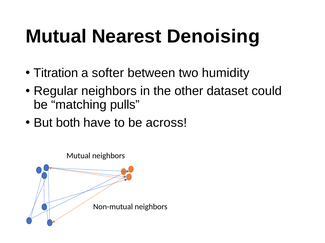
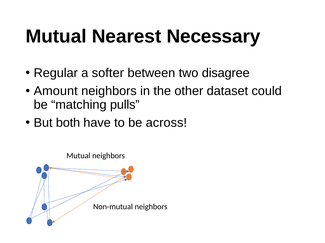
Denoising: Denoising -> Necessary
Titration: Titration -> Regular
humidity: humidity -> disagree
Regular: Regular -> Amount
